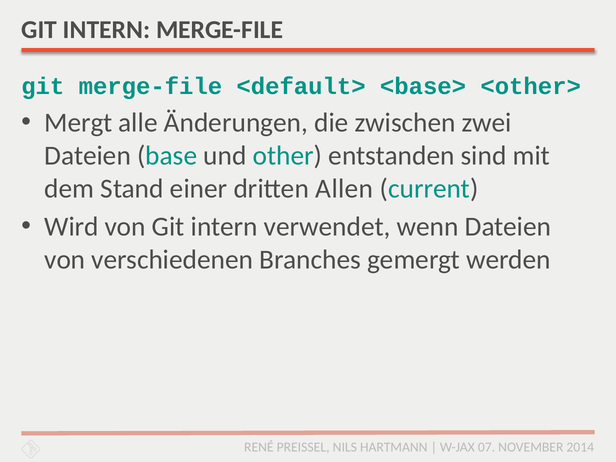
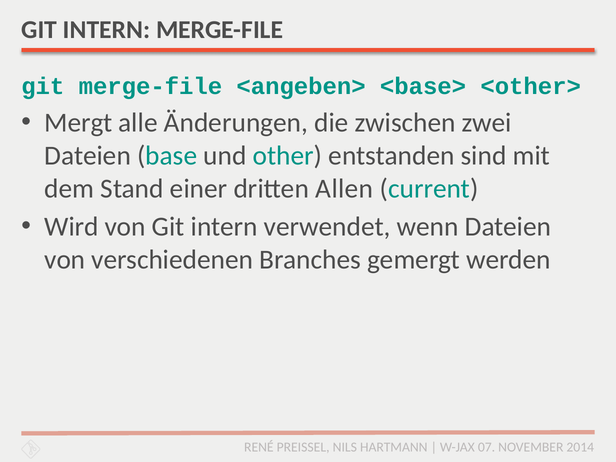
<default>: <default> -> <angeben>
